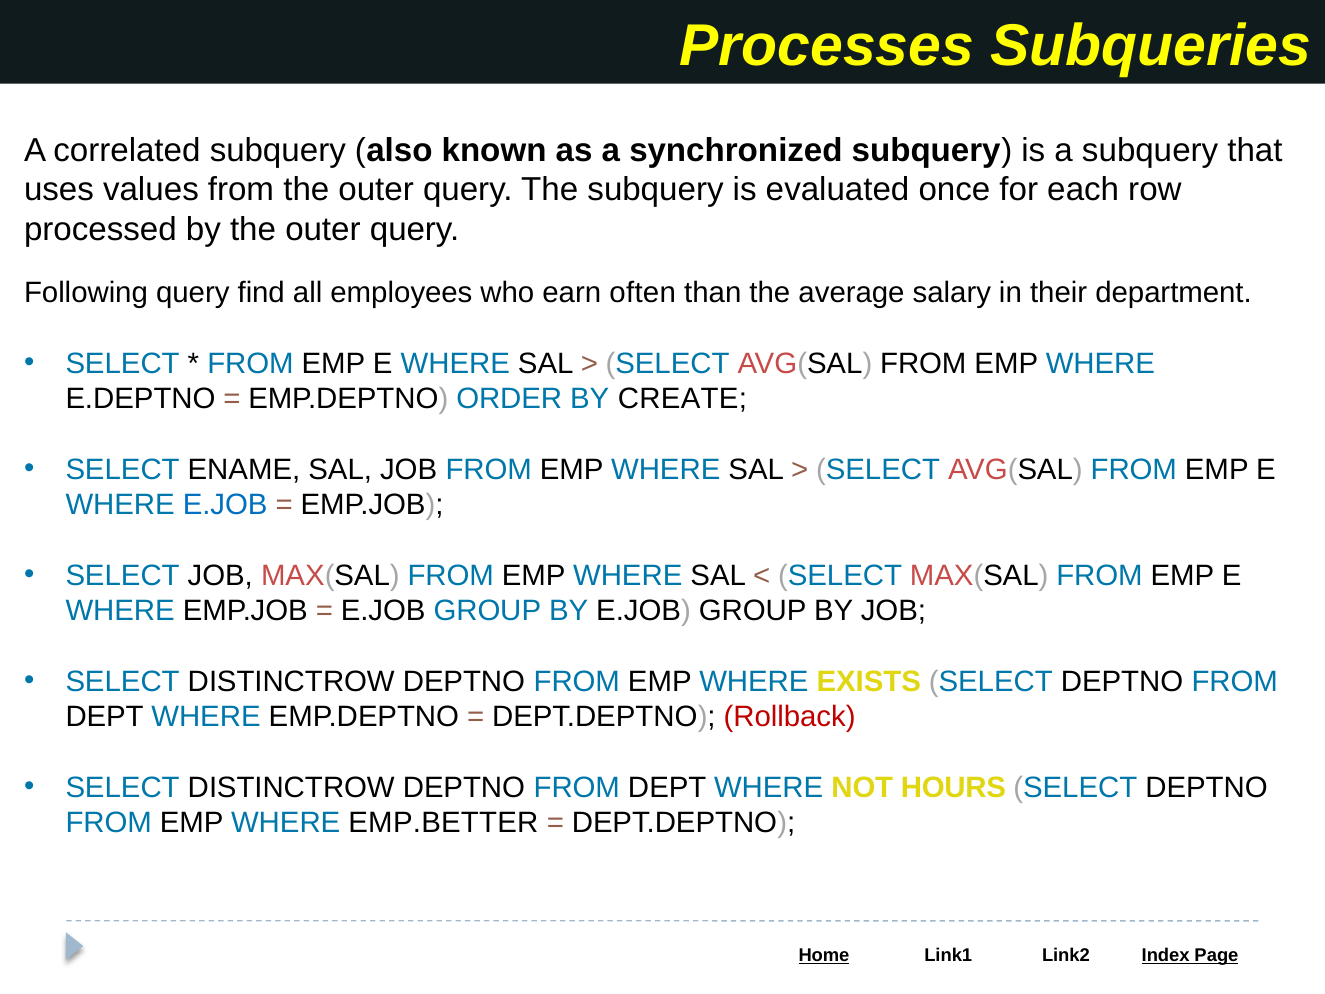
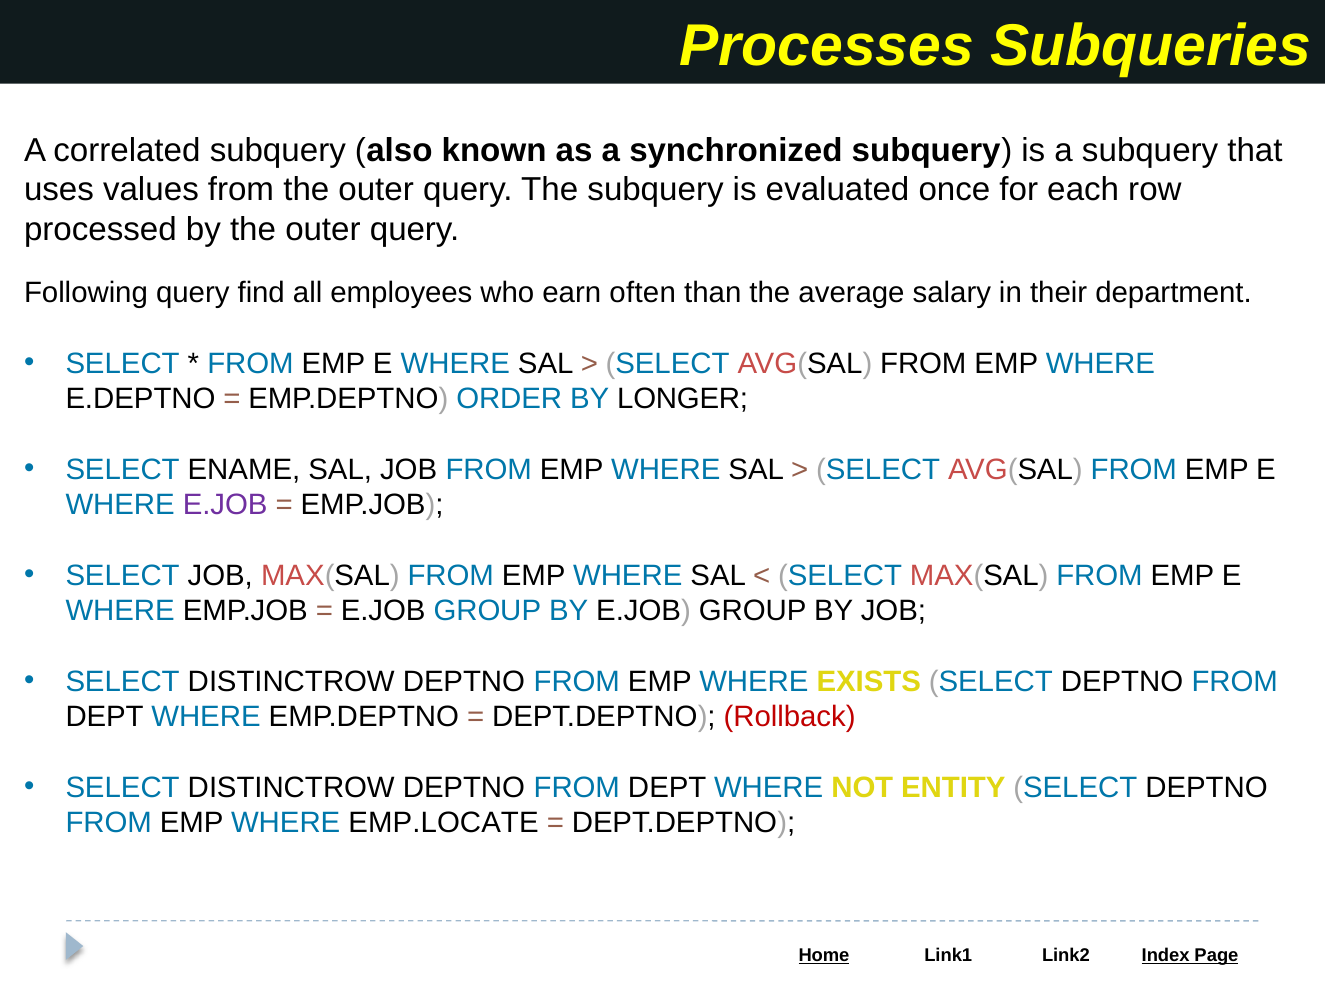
CREATE: CREATE -> LONGER
E.JOB at (225, 505) colour: blue -> purple
HOURS: HOURS -> ENTITY
EMP.BETTER: EMP.BETTER -> EMP.LOCATE
